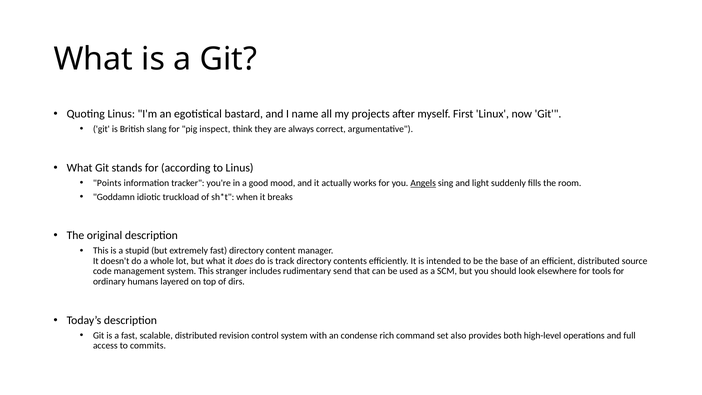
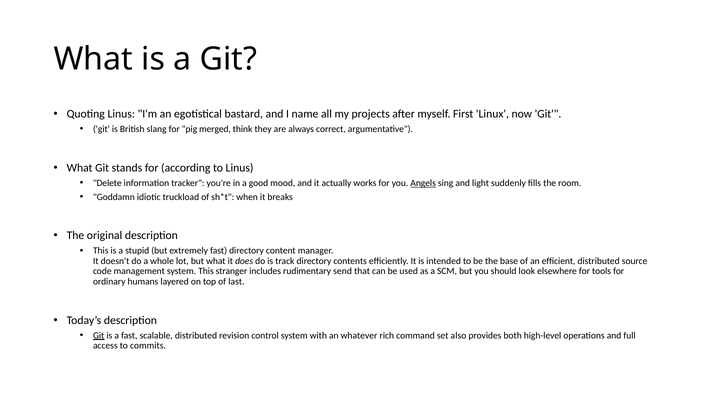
inspect: inspect -> merged
Points: Points -> Delete
dirs: dirs -> last
Git at (99, 335) underline: none -> present
condense: condense -> whatever
